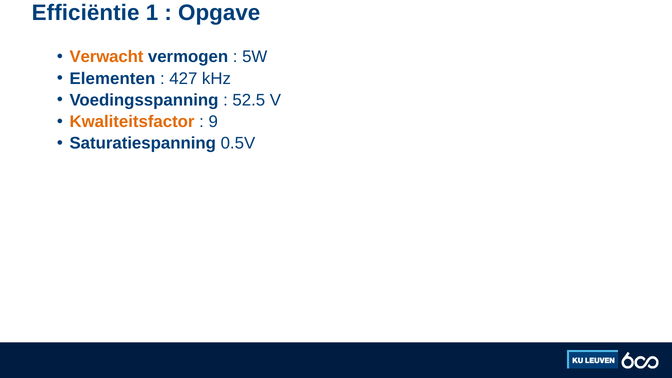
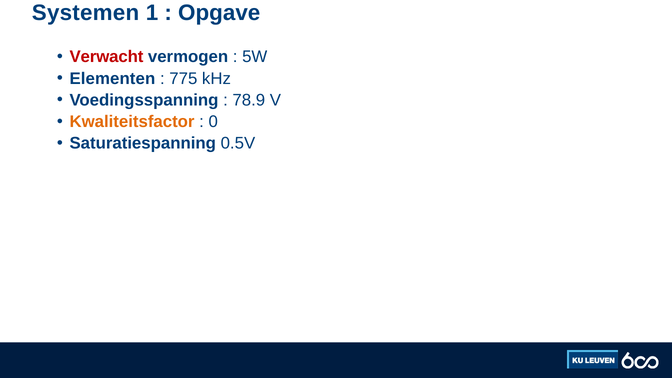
Efficiëntie: Efficiëntie -> Systemen
Verwacht colour: orange -> red
427: 427 -> 775
52.5: 52.5 -> 78.9
9: 9 -> 0
